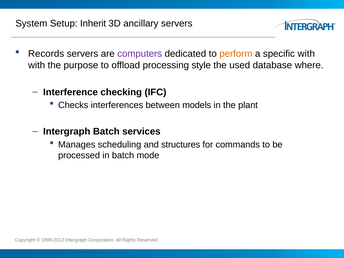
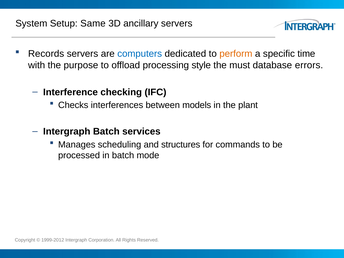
Inherit: Inherit -> Same
computers colour: purple -> blue
specific with: with -> time
used: used -> must
where: where -> errors
